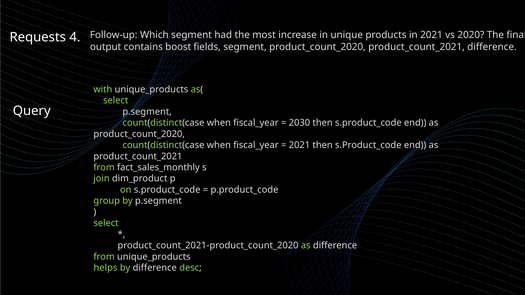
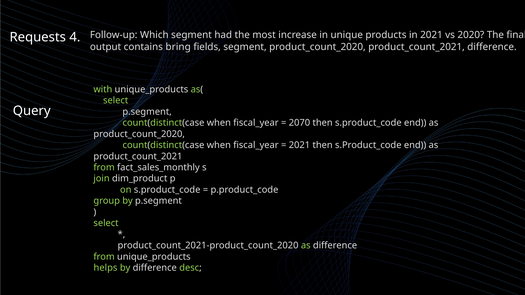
boost: boost -> bring
2030: 2030 -> 2070
